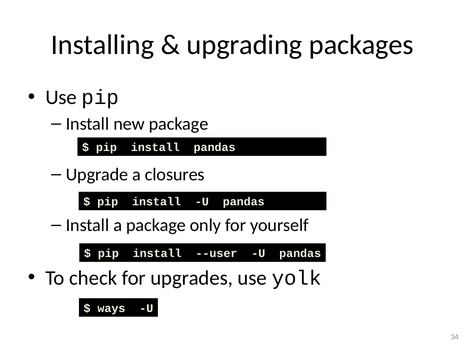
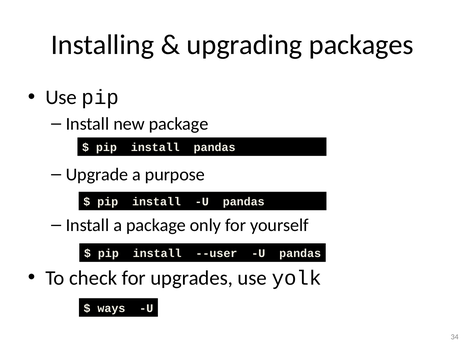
closures: closures -> purpose
